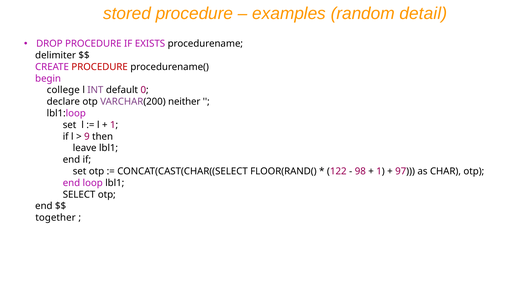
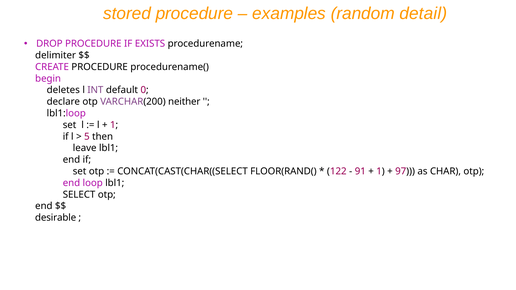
PROCEDURE at (100, 67) colour: red -> black
college: college -> deletes
9: 9 -> 5
98: 98 -> 91
together: together -> desirable
